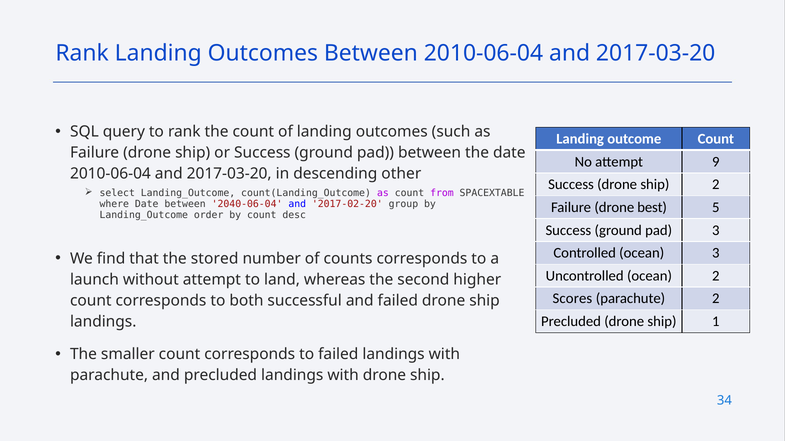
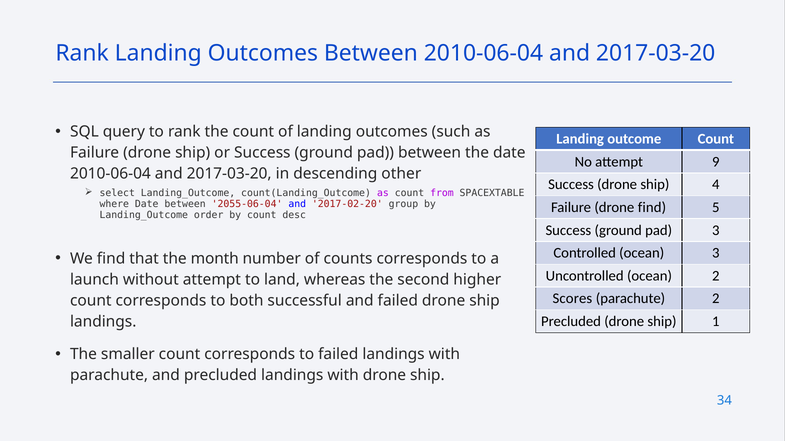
ship 2: 2 -> 4
2040-06-04: 2040-06-04 -> 2055-06-04
drone best: best -> find
stored: stored -> month
